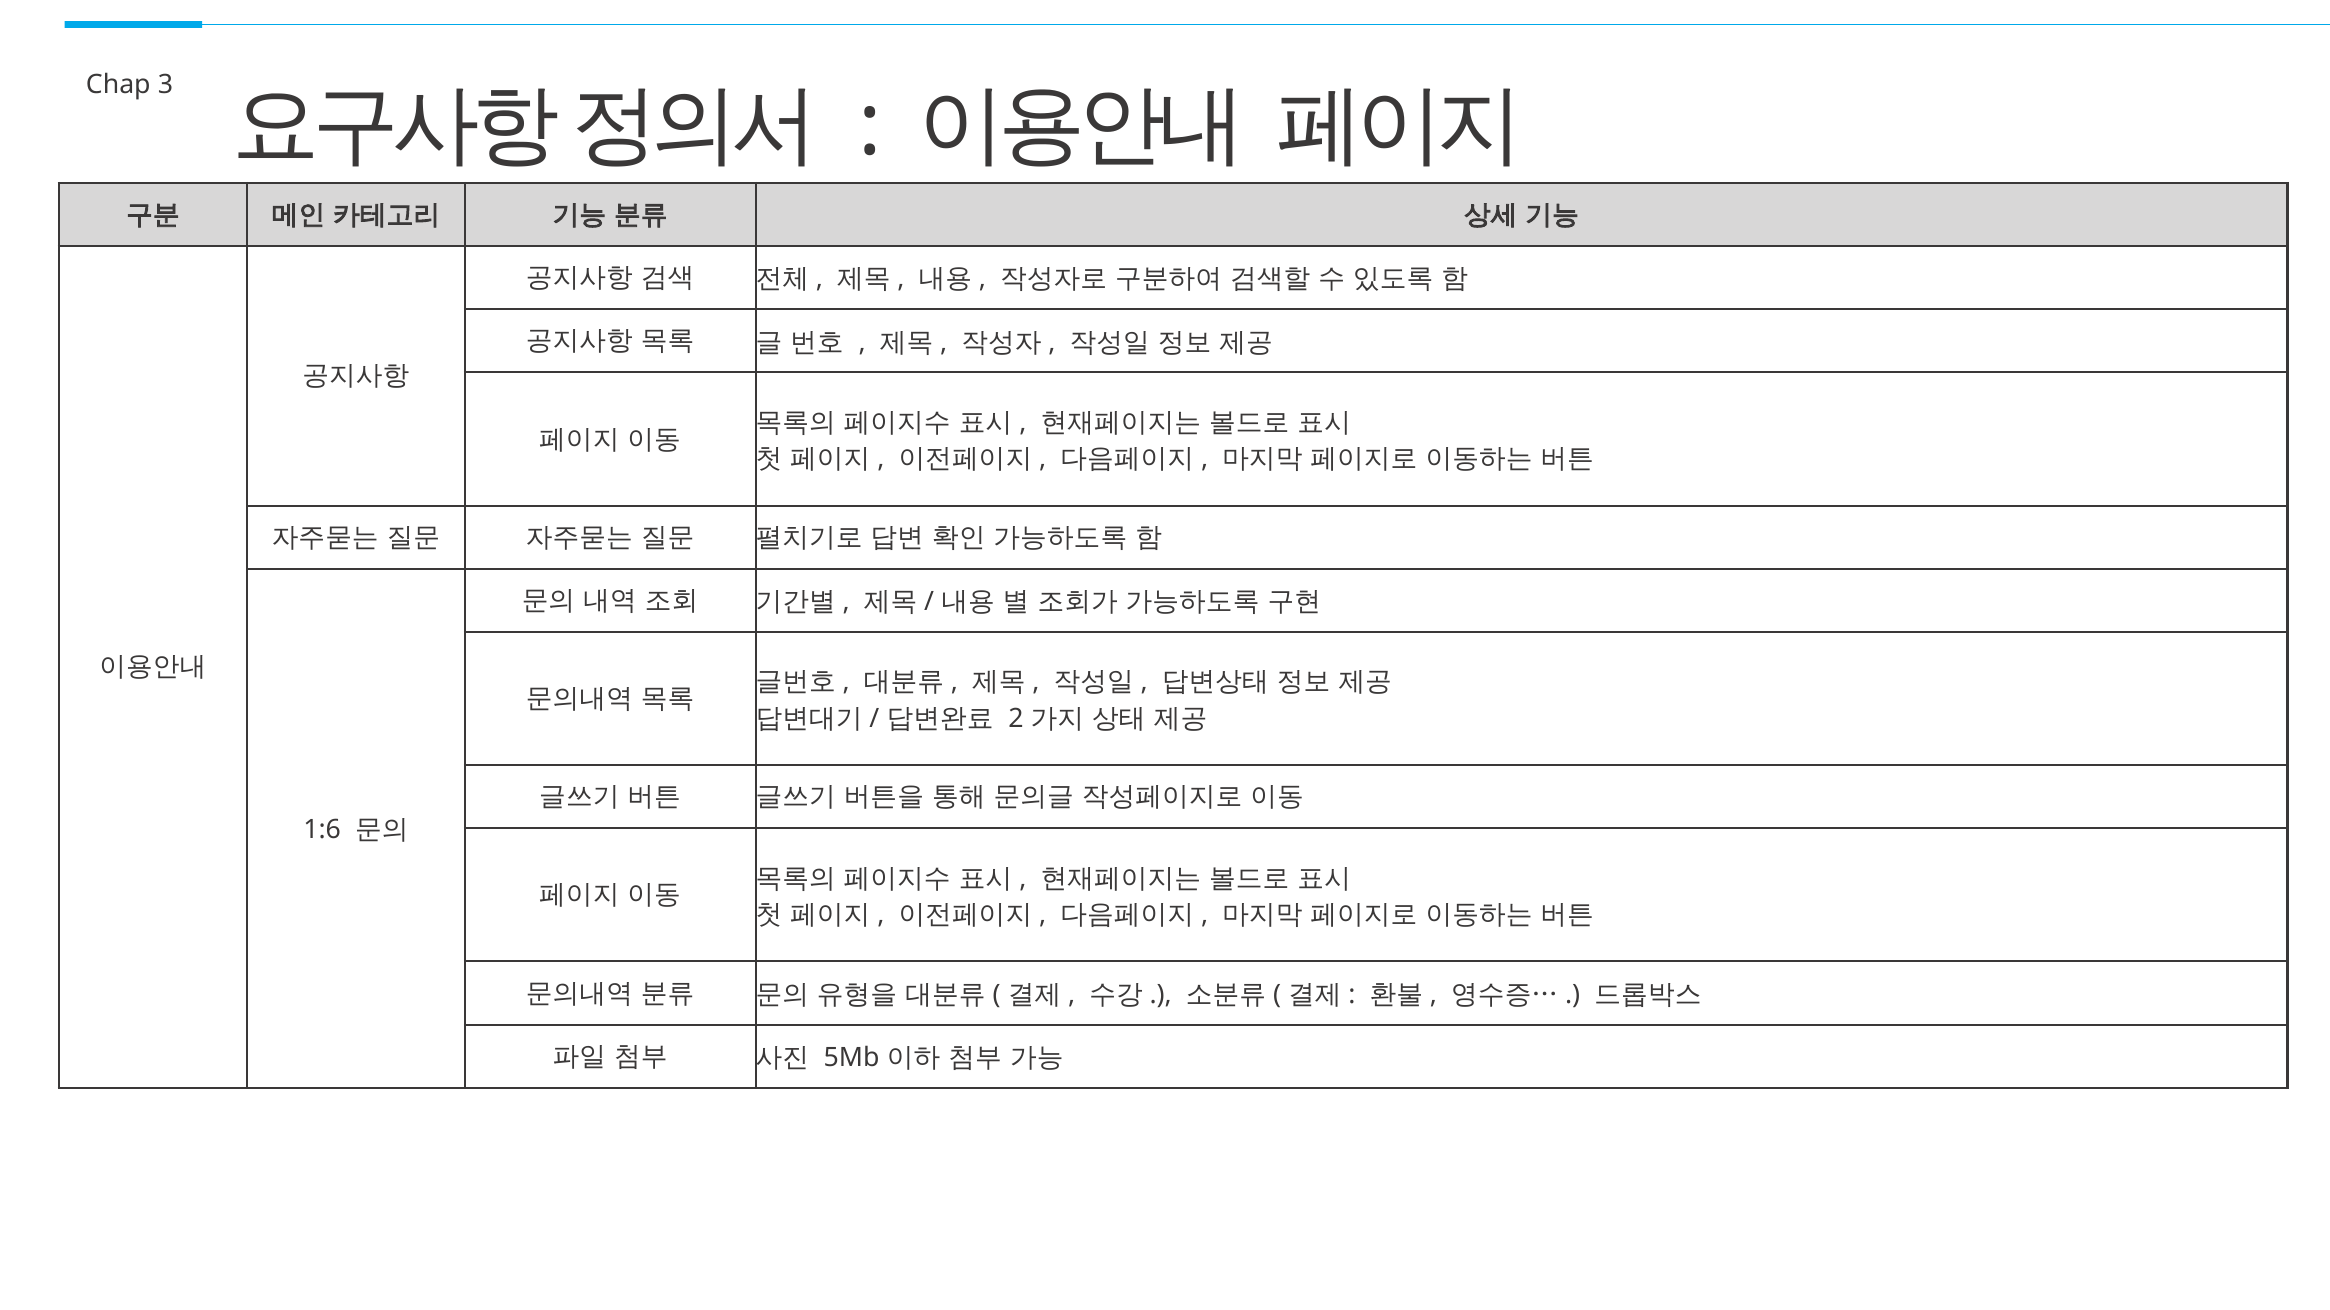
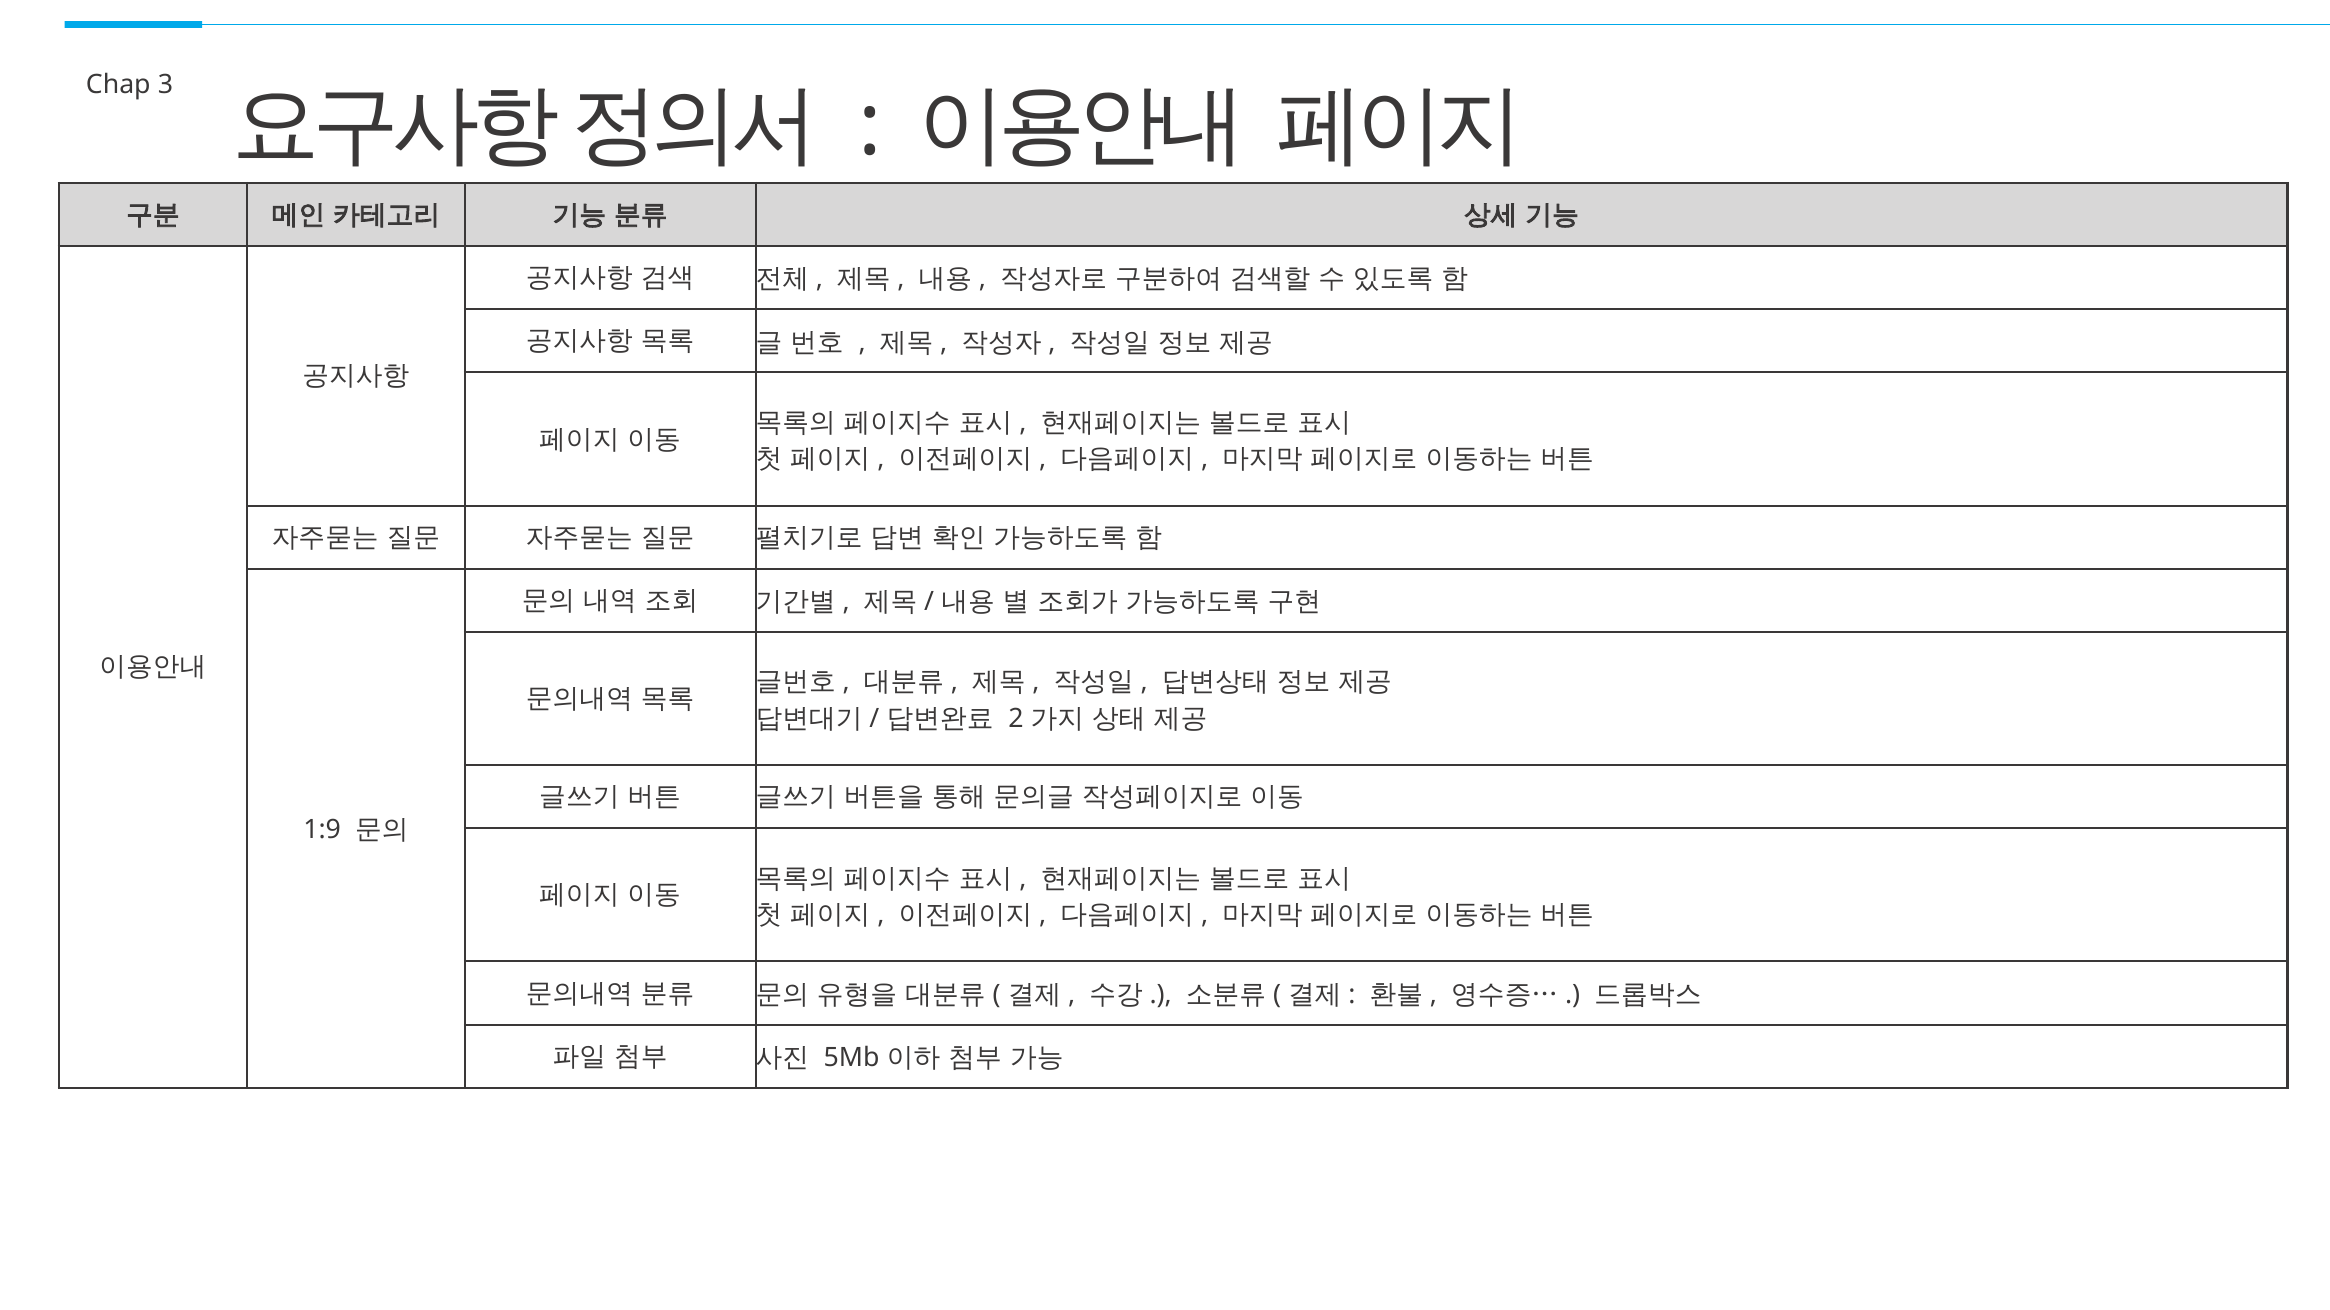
1:6: 1:6 -> 1:9
